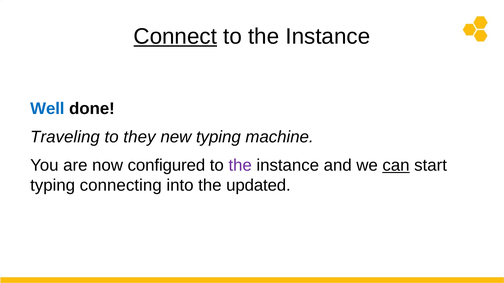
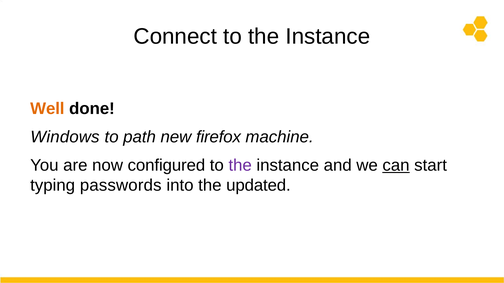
Connect underline: present -> none
Well colour: blue -> orange
Traveling: Traveling -> Windows
they: they -> path
new typing: typing -> firefox
connecting: connecting -> passwords
